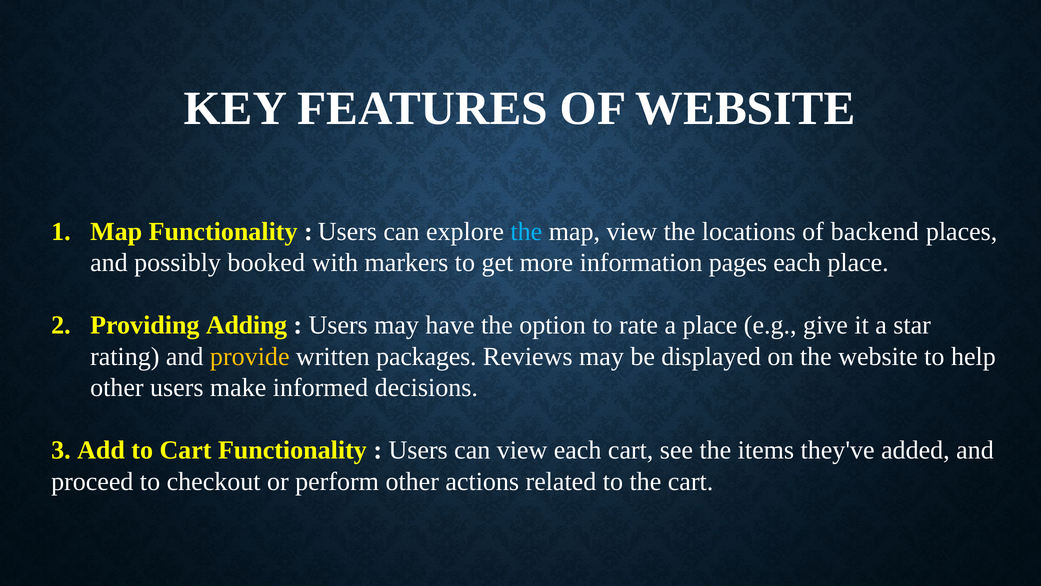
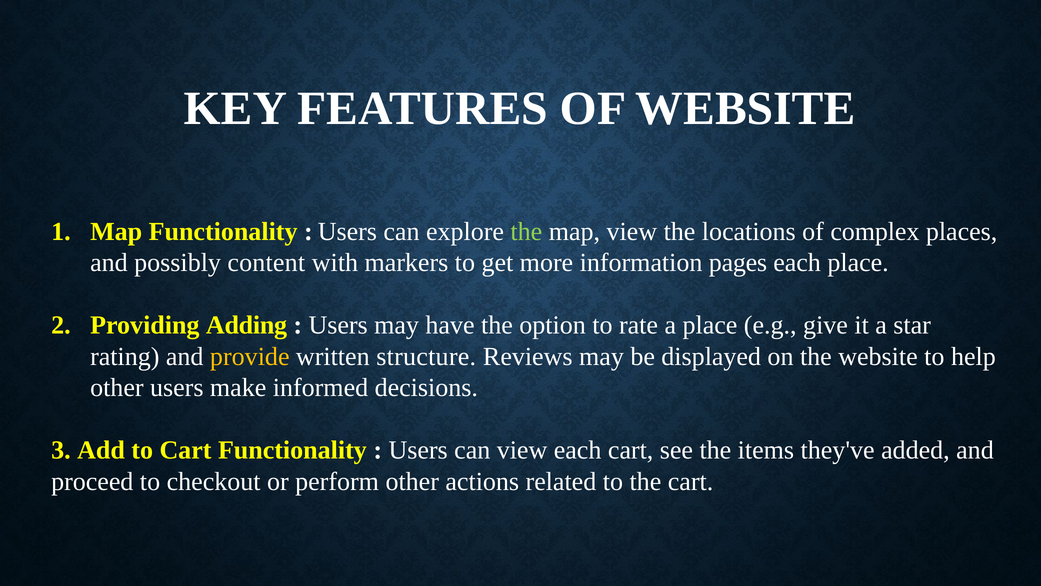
the at (526, 231) colour: light blue -> light green
backend: backend -> complex
booked: booked -> content
packages: packages -> structure
